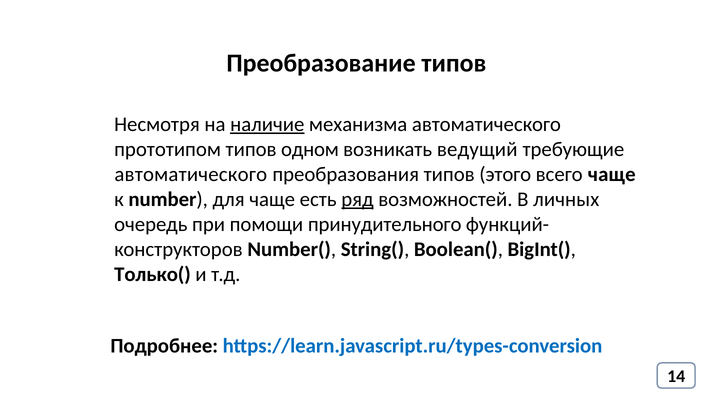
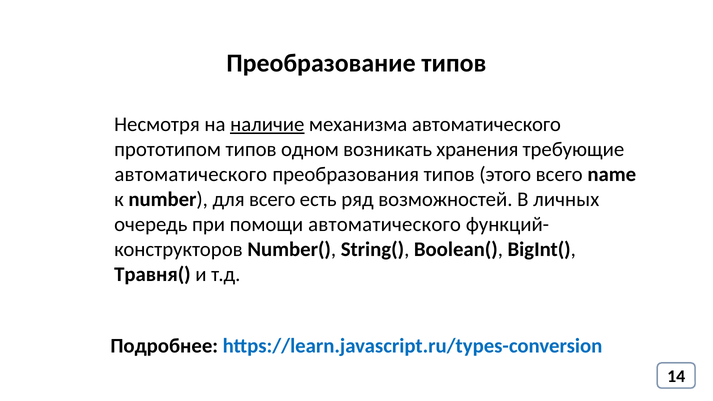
ведущий: ведущий -> хранения
всего чаще: чаще -> name
для чаще: чаще -> всего
ряд underline: present -> none
помощи принудительного: принудительного -> автоматического
Только(: Только( -> Травня(
